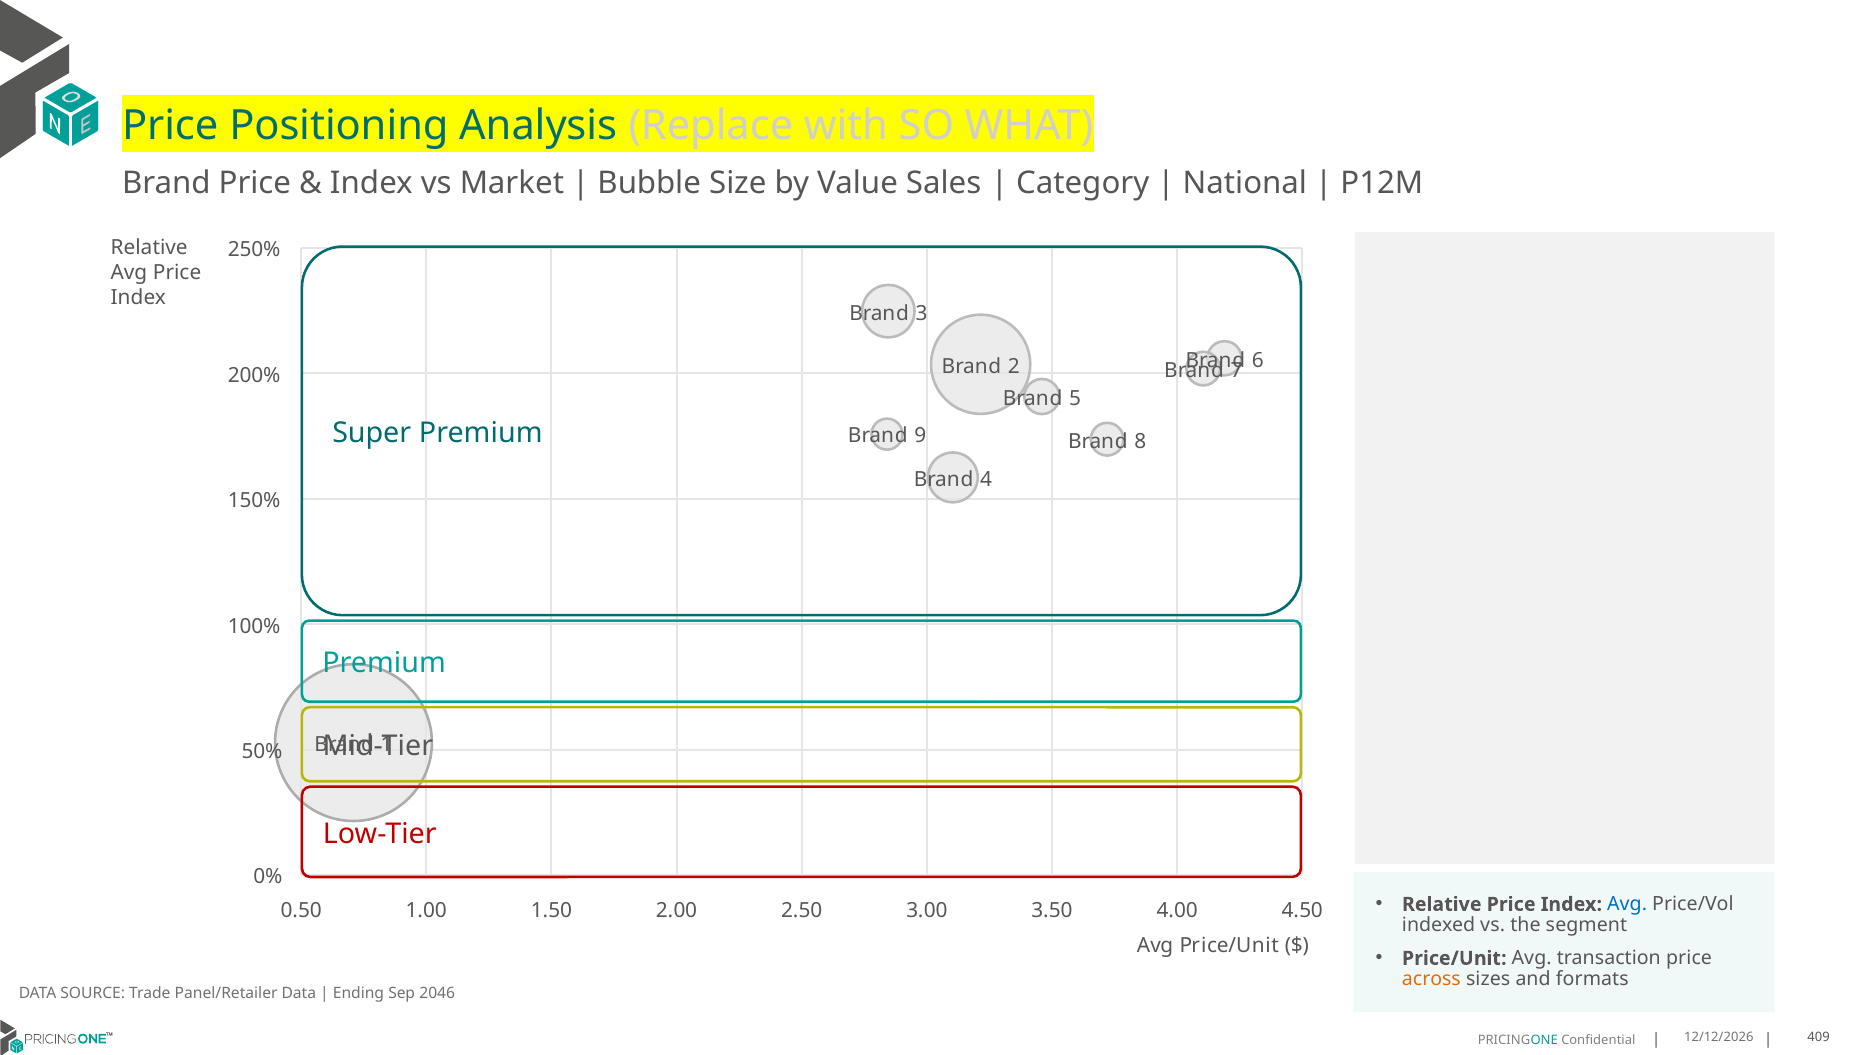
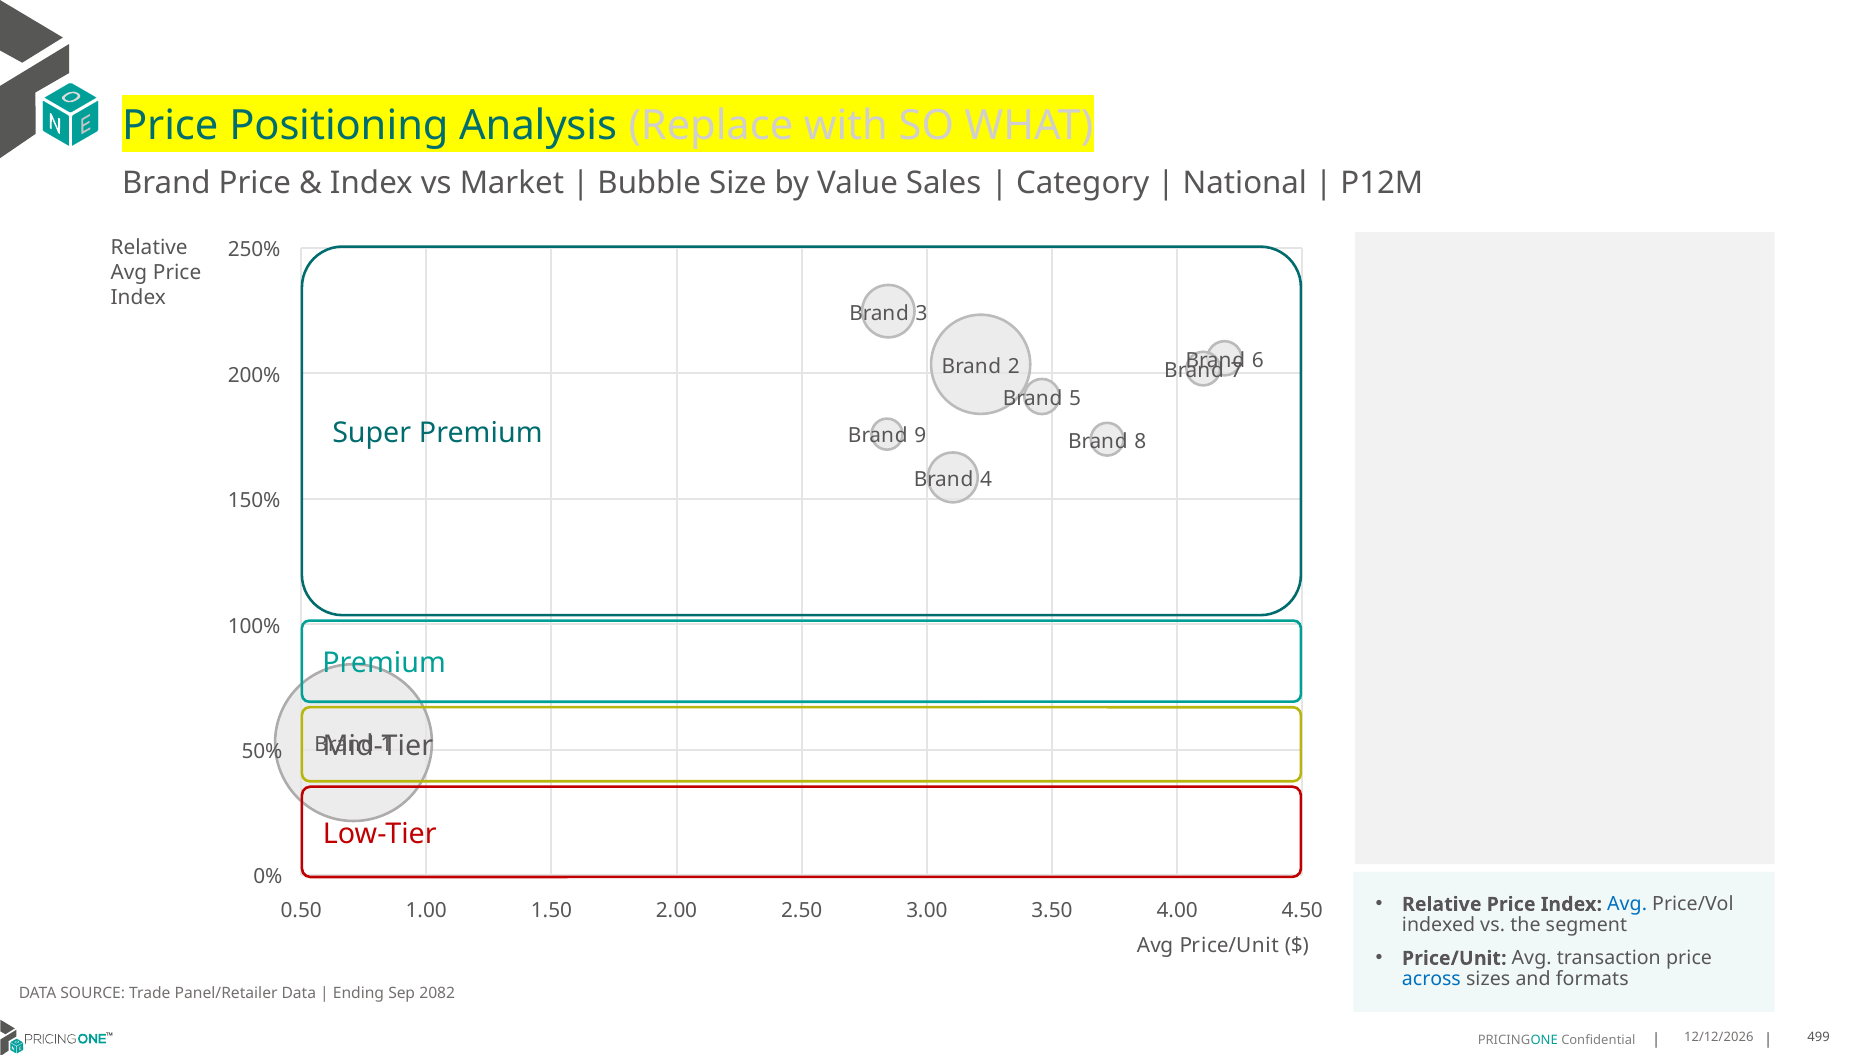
across colour: orange -> blue
2046: 2046 -> 2082
409: 409 -> 499
